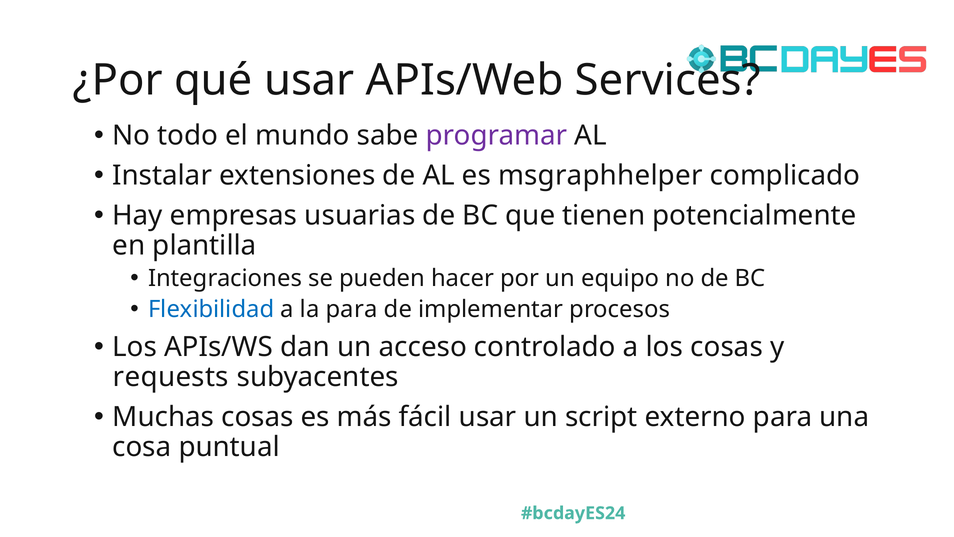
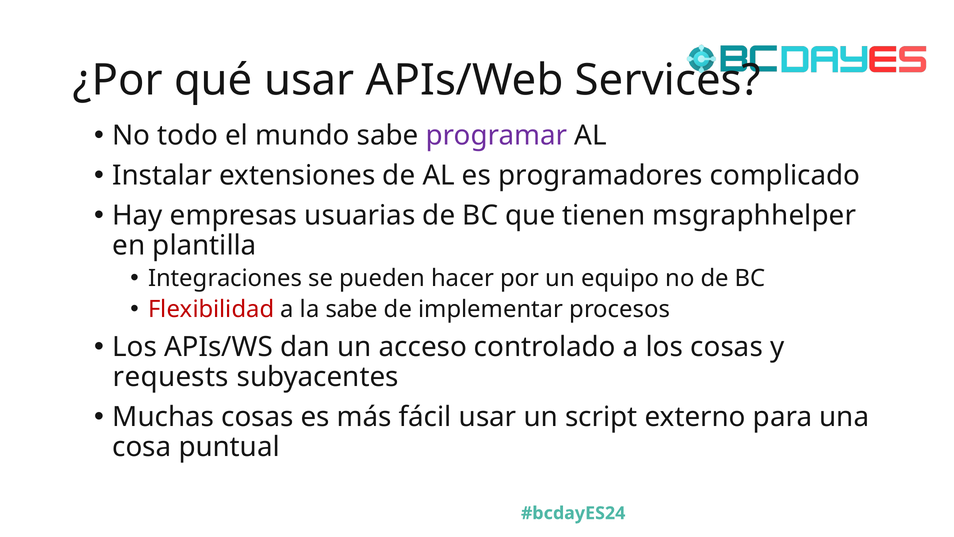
msgraphhelper: msgraphhelper -> programadores
potencialmente: potencialmente -> msgraphhelper
Flexibilidad colour: blue -> red
la para: para -> sabe
